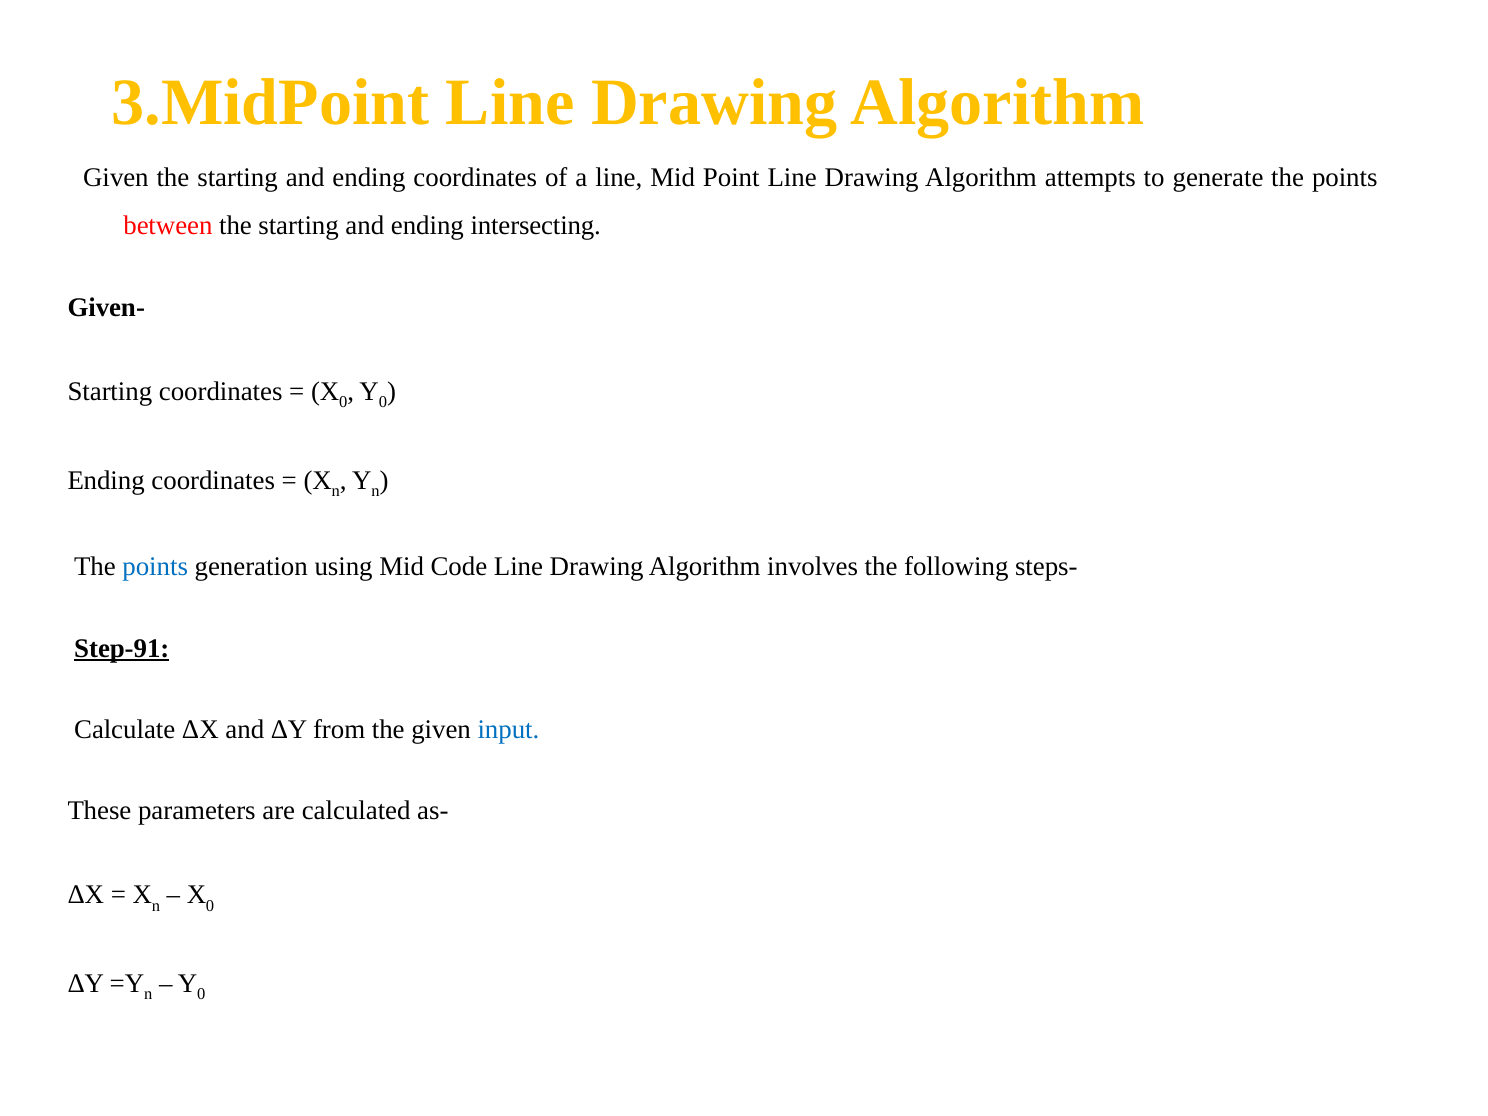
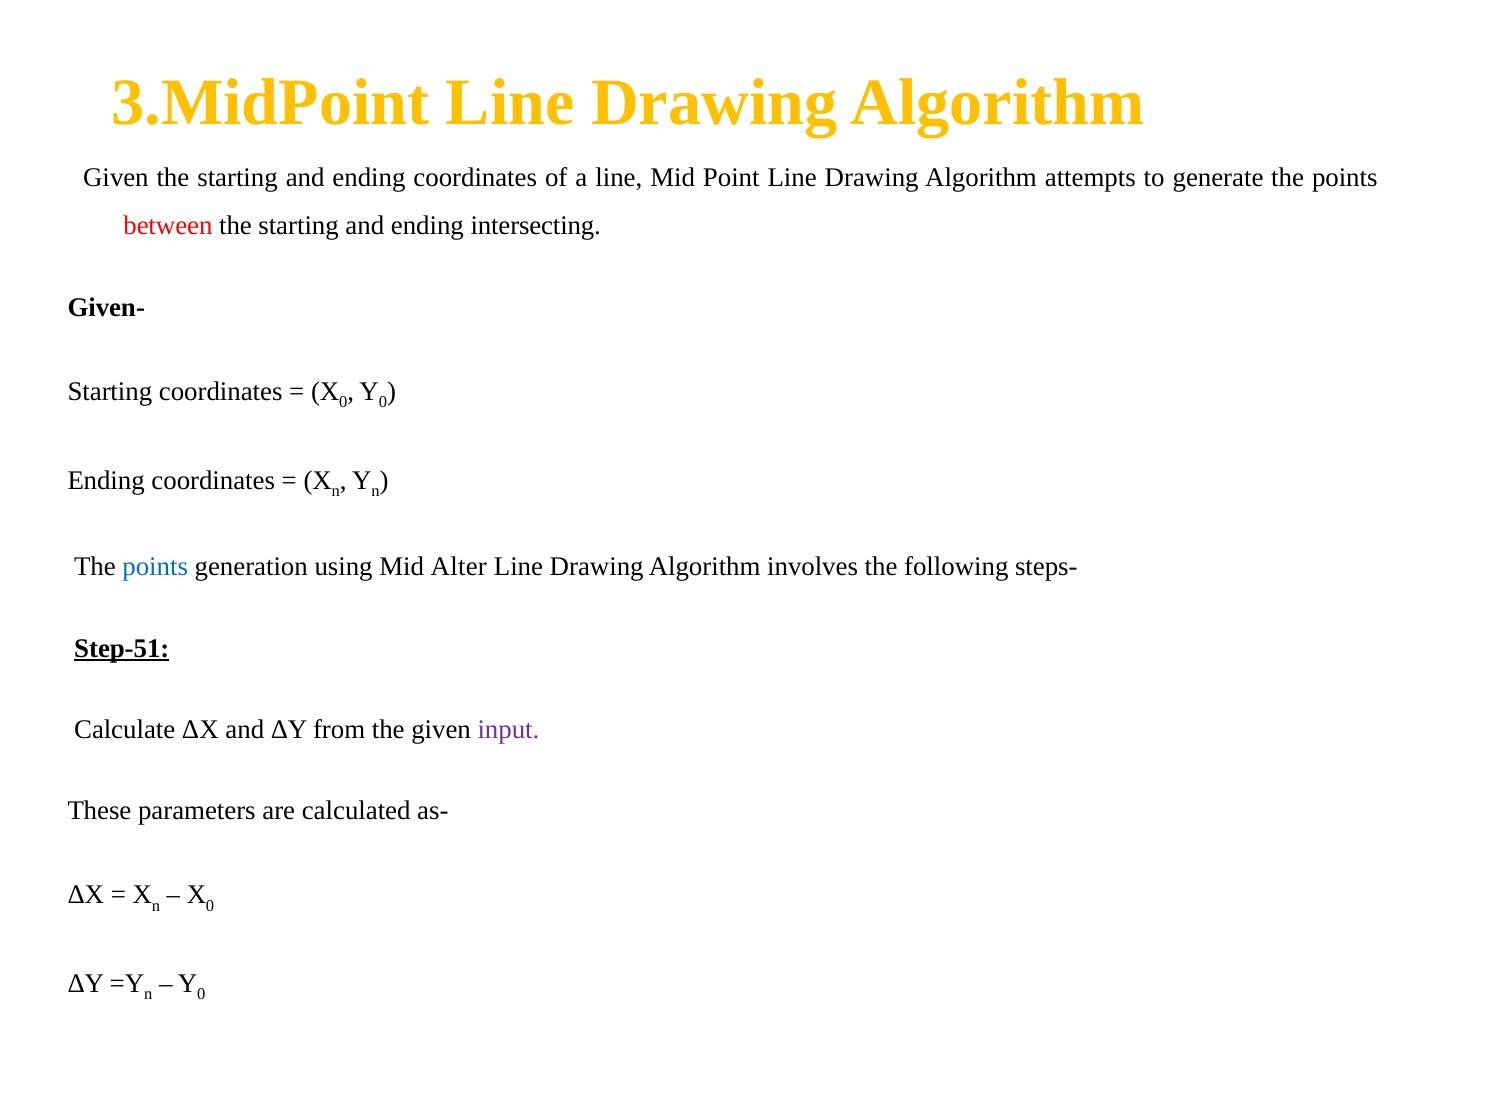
Code: Code -> Alter
Step-91: Step-91 -> Step-51
input colour: blue -> purple
